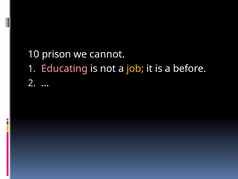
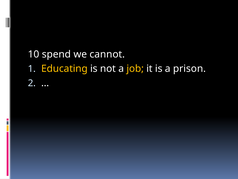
prison: prison -> spend
Educating colour: pink -> yellow
before: before -> prison
